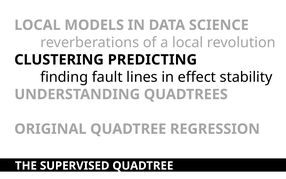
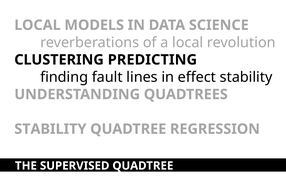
ORIGINAL at (50, 129): ORIGINAL -> STABILITY
